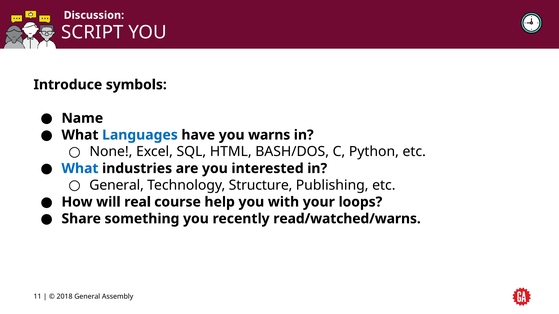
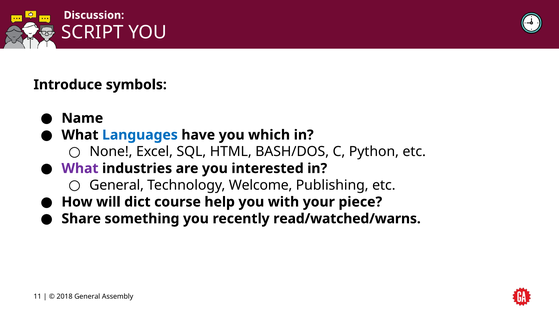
warns: warns -> which
What at (80, 169) colour: blue -> purple
Structure: Structure -> Welcome
real: real -> dict
loops: loops -> piece
